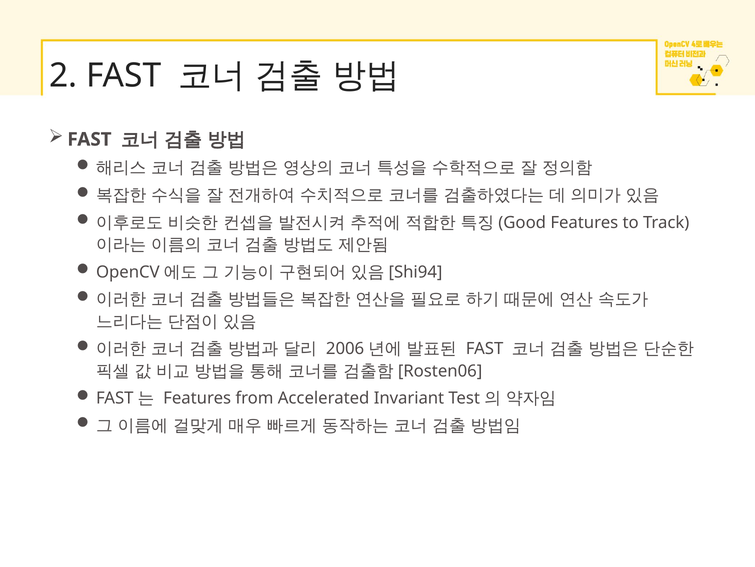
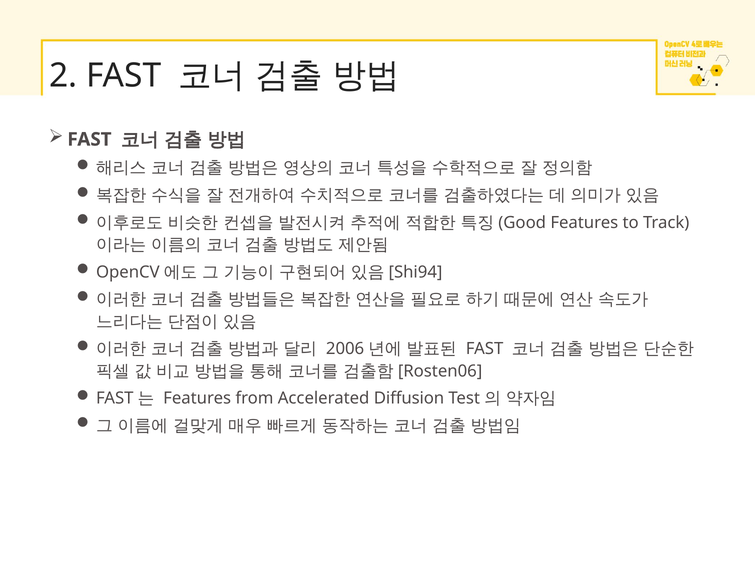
Invariant: Invariant -> Diffusion
